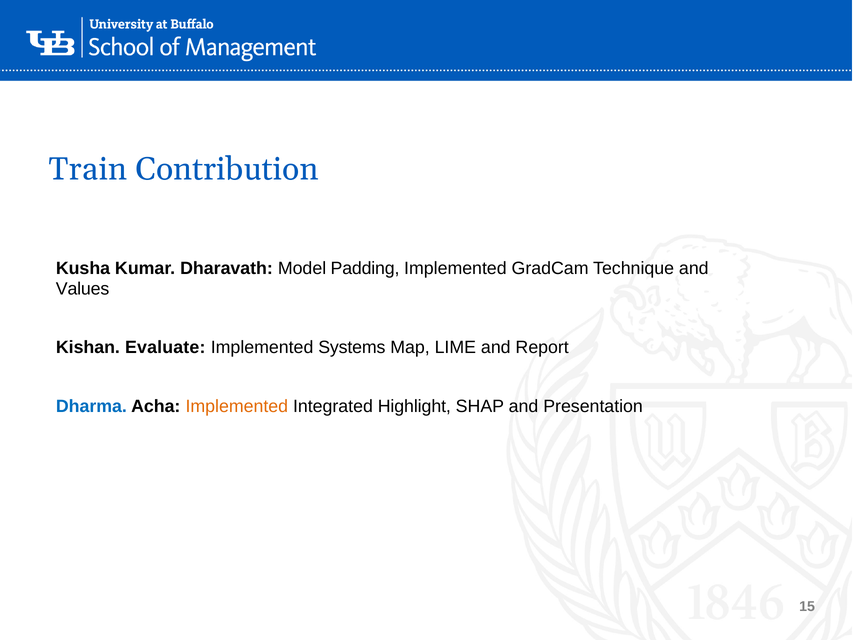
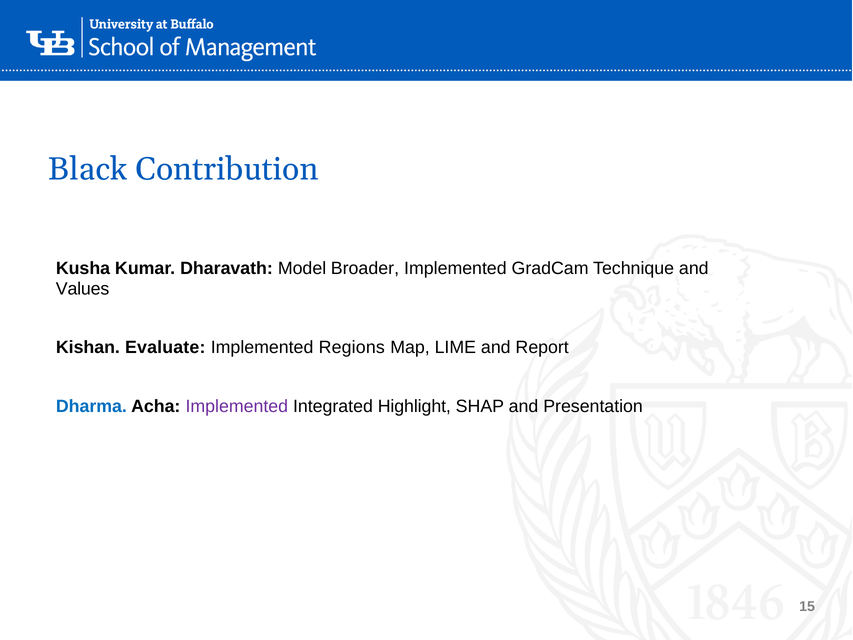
Train: Train -> Black
Padding: Padding -> Broader
Systems: Systems -> Regions
Implemented at (237, 406) colour: orange -> purple
